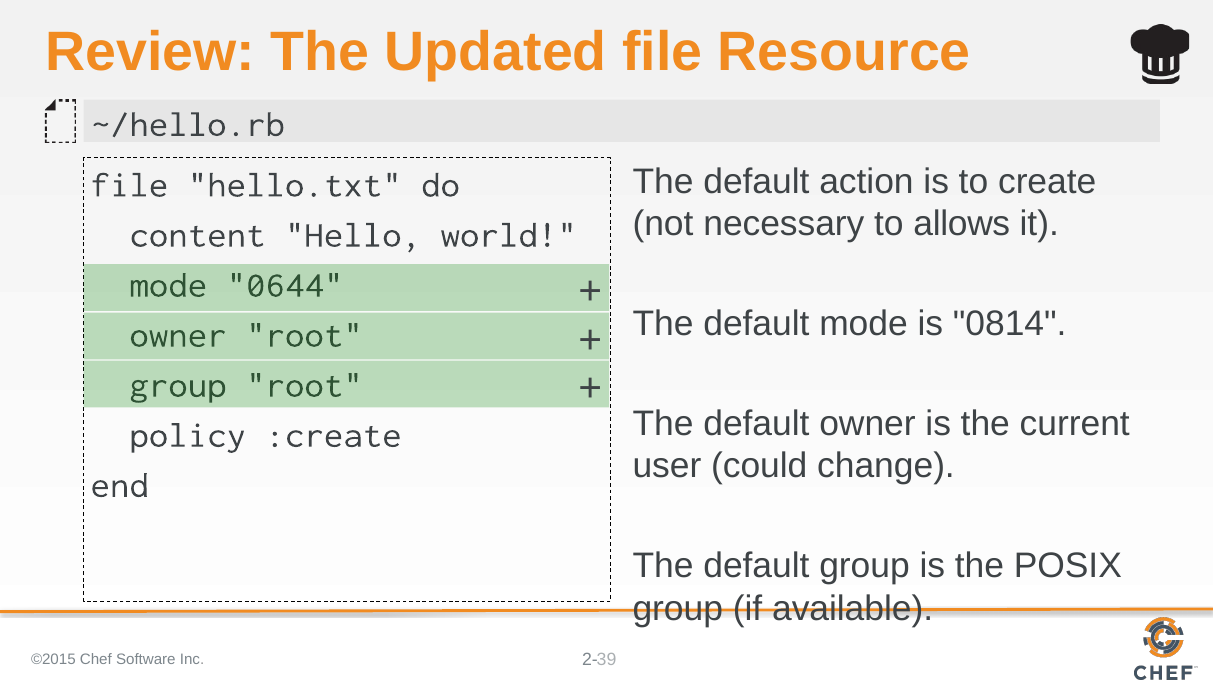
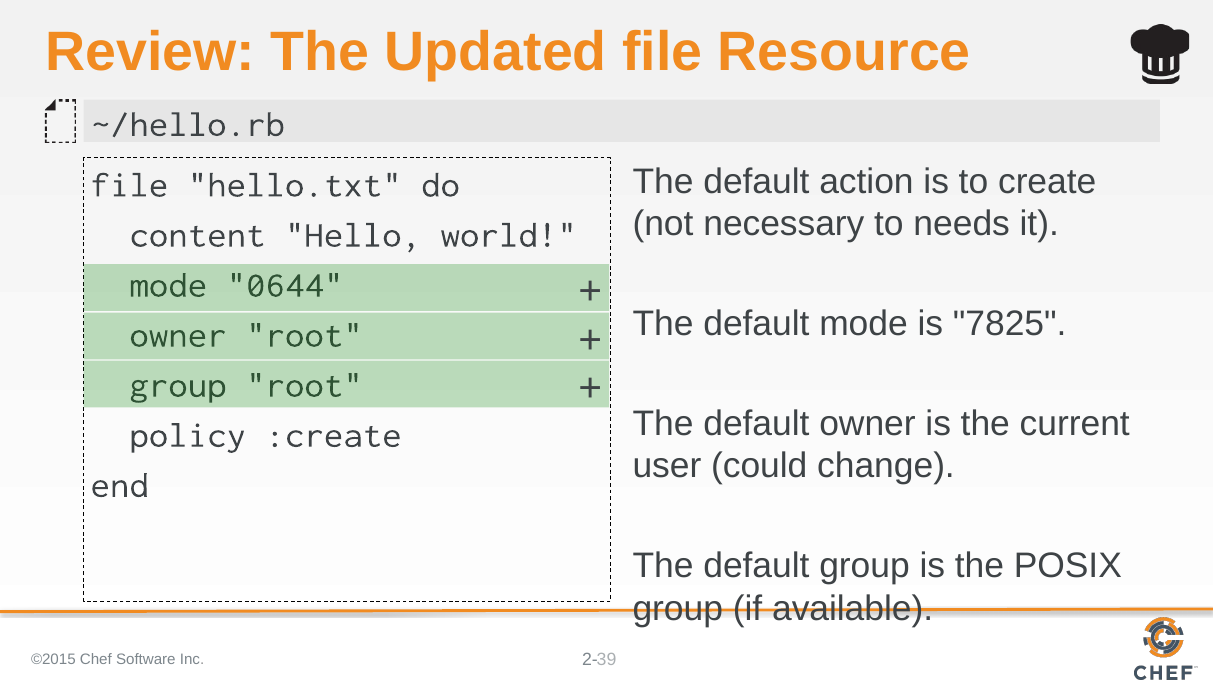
allows: allows -> needs
0814: 0814 -> 7825
